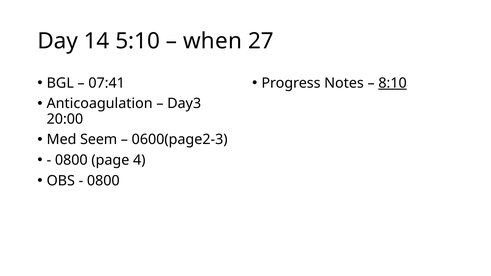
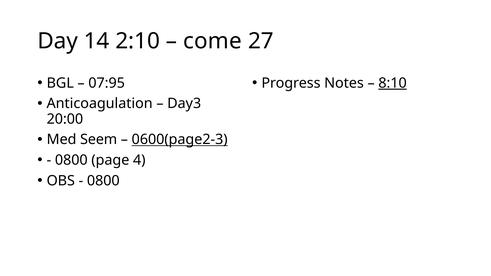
5:10: 5:10 -> 2:10
when: when -> come
07:41: 07:41 -> 07:95
0600(page2-3 underline: none -> present
